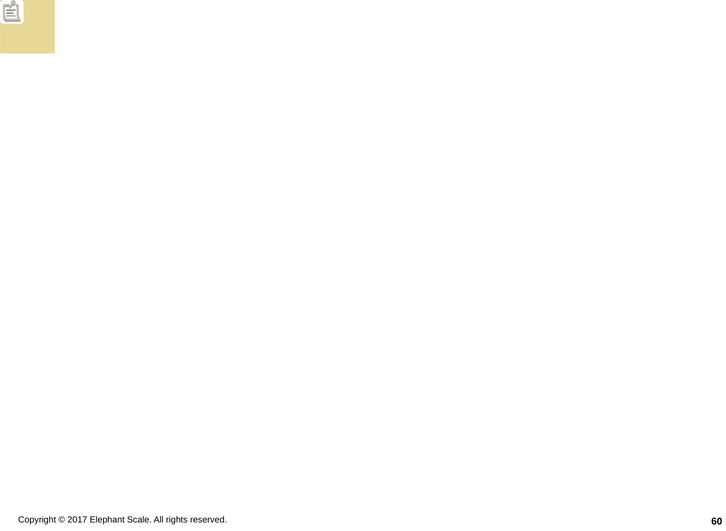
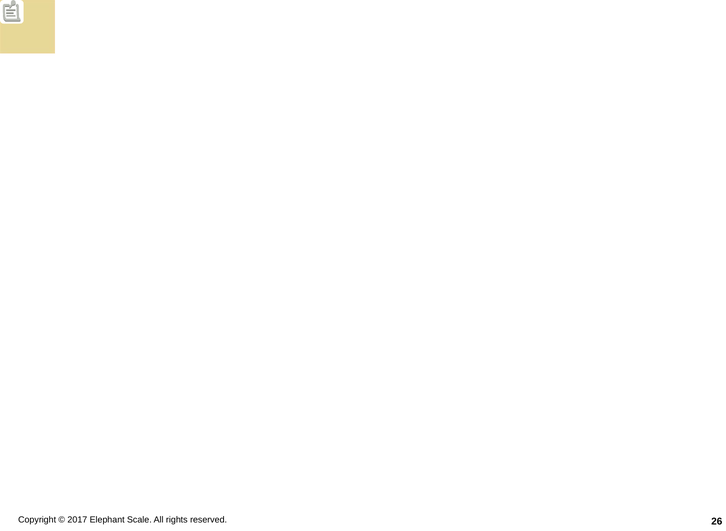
60: 60 -> 26
